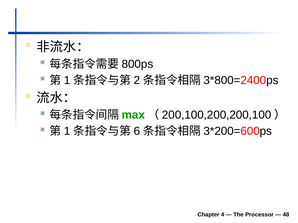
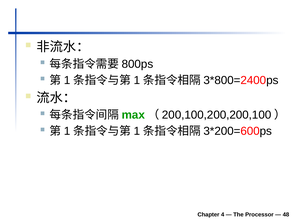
2 at (137, 80): 2 -> 1
6 at (137, 131): 6 -> 1
